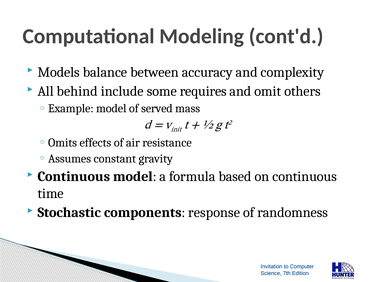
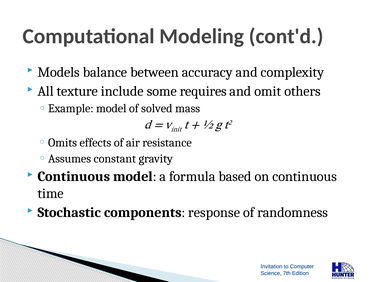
behind: behind -> texture
served: served -> solved
